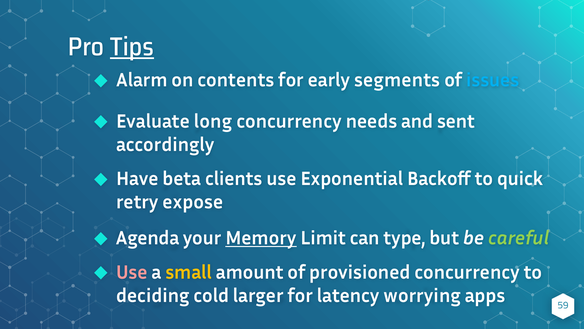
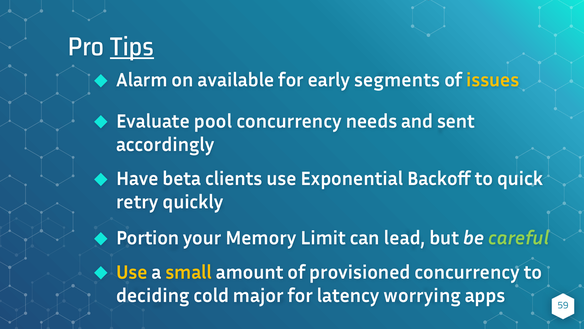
contents: contents -> available
issues colour: light blue -> yellow
long: long -> pool
expose: expose -> quickly
Agenda: Agenda -> Portion
Memory underline: present -> none
type: type -> lead
Use at (132, 272) colour: pink -> yellow
larger: larger -> major
